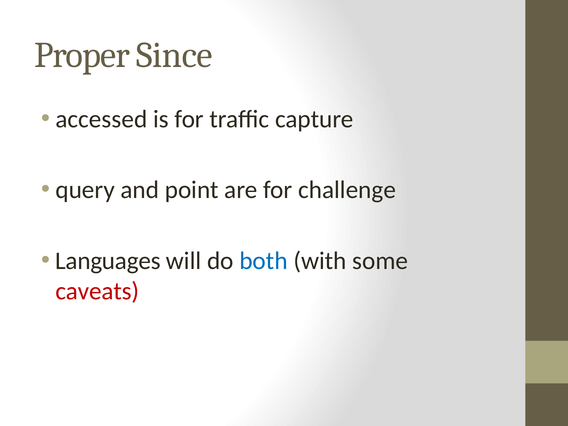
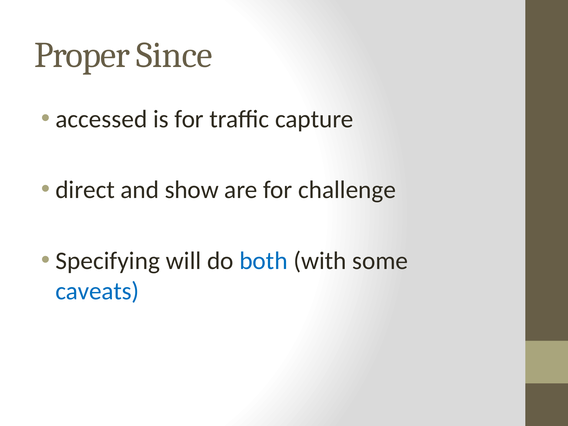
query: query -> direct
point: point -> show
Languages: Languages -> Specifying
caveats colour: red -> blue
